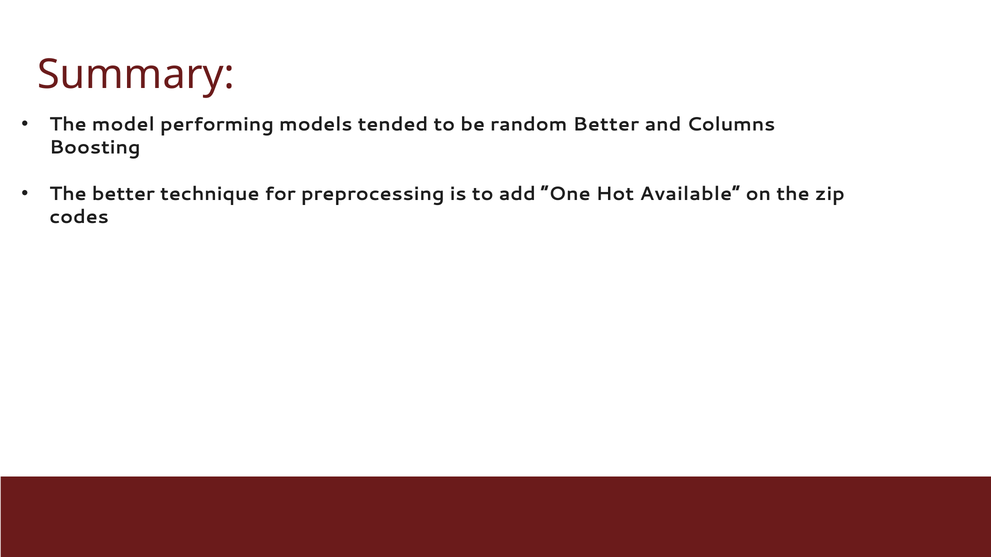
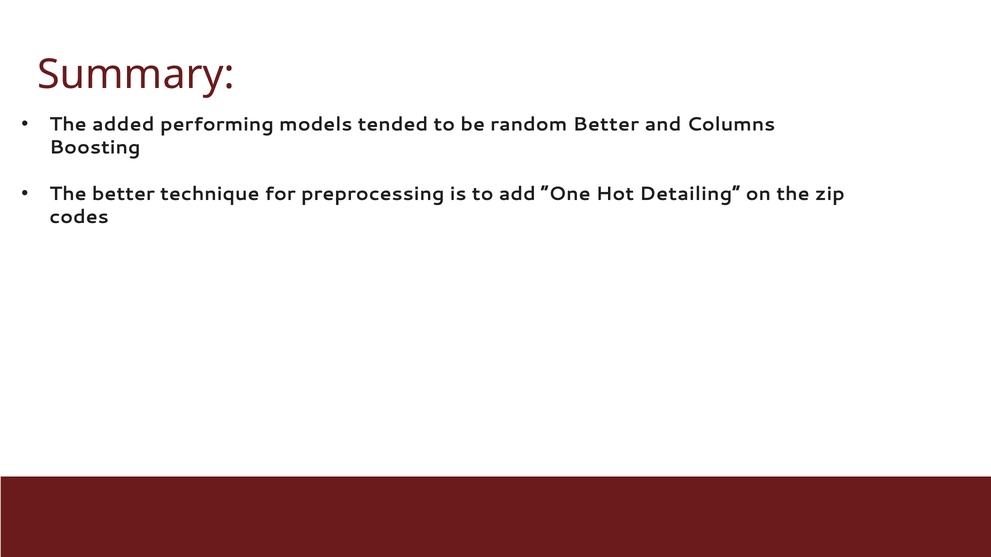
model: model -> added
Available: Available -> Detailing
